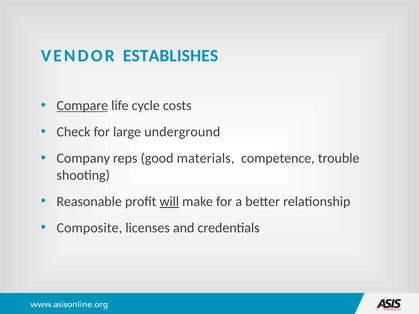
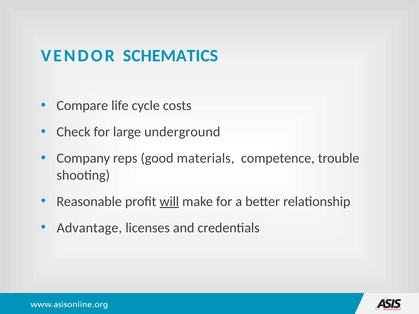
ESTABLISHES: ESTABLISHES -> SCHEMATICS
Compare underline: present -> none
Composite: Composite -> Advantage
